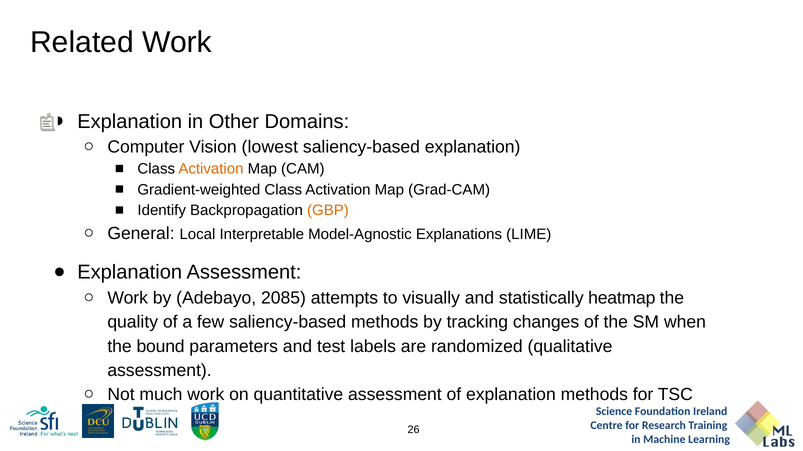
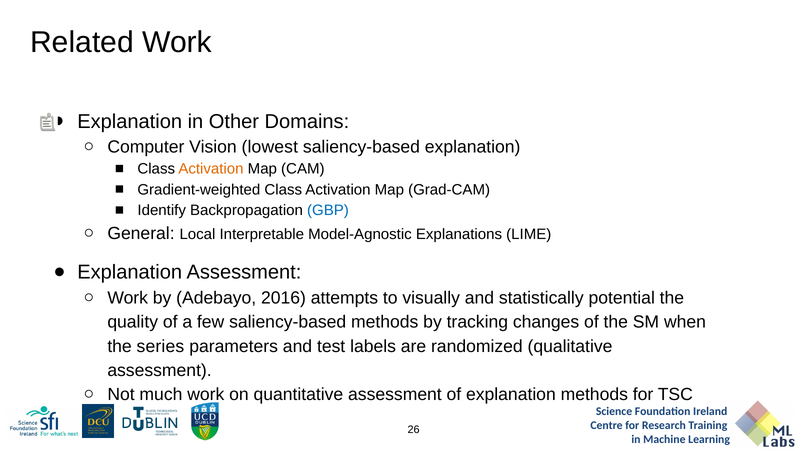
GBP colour: orange -> blue
2085: 2085 -> 2016
heatmap: heatmap -> potential
bound: bound -> series
